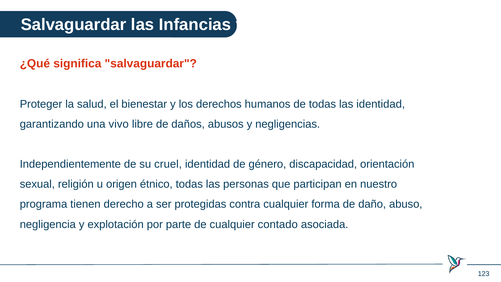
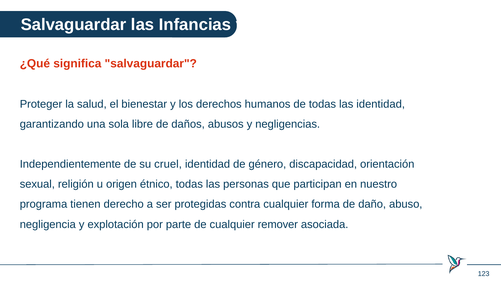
vivo: vivo -> sola
contado: contado -> remover
